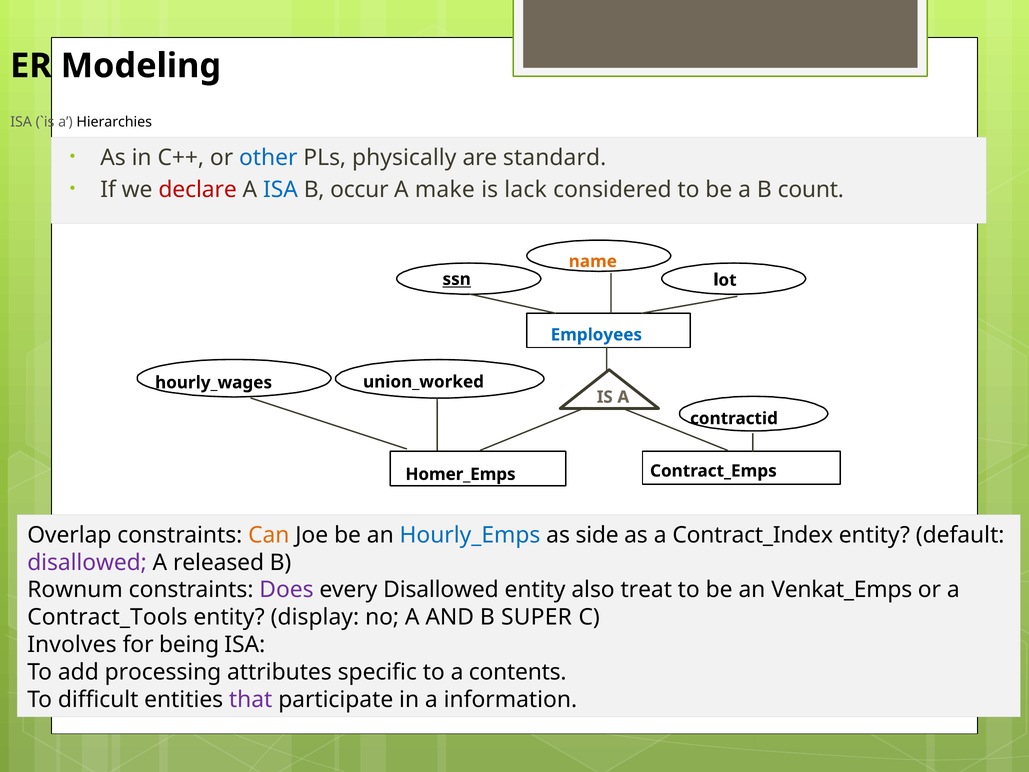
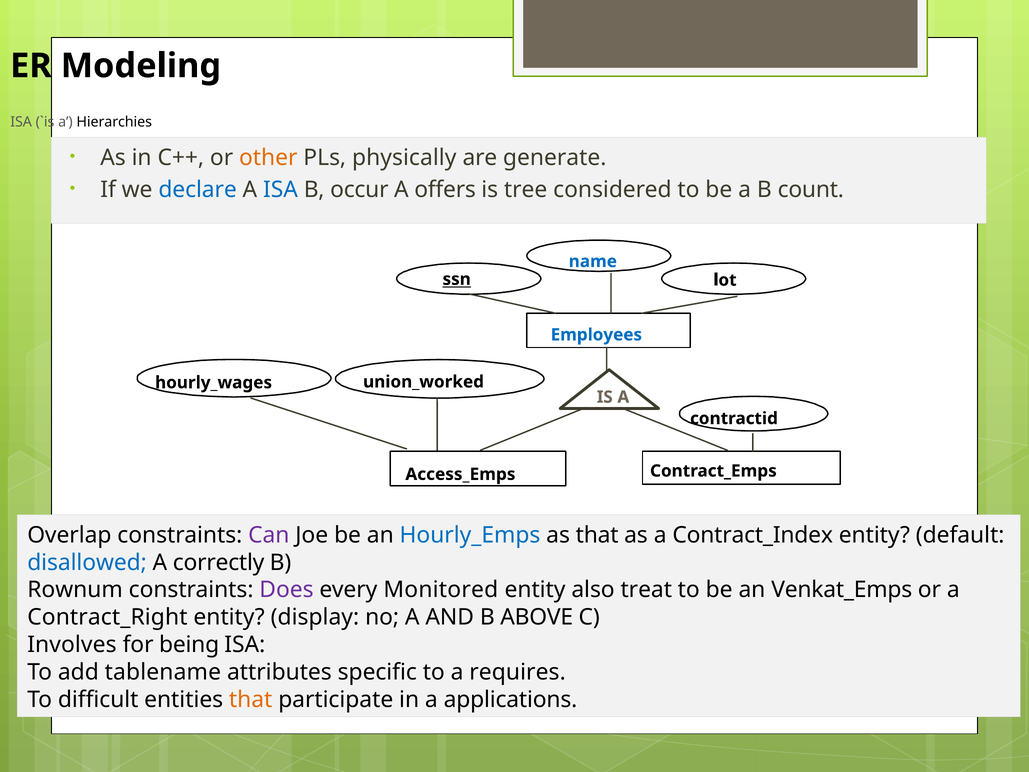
other colour: blue -> orange
standard: standard -> generate
declare colour: red -> blue
make: make -> offers
lack: lack -> tree
name colour: orange -> blue
Homer_Emps: Homer_Emps -> Access_Emps
Can colour: orange -> purple
as side: side -> that
disallowed at (87, 562) colour: purple -> blue
released: released -> correctly
every Disallowed: Disallowed -> Monitored
Contract_Tools: Contract_Tools -> Contract_Right
SUPER: SUPER -> ABOVE
processing: processing -> tablename
contents: contents -> requires
that at (251, 699) colour: purple -> orange
information: information -> applications
